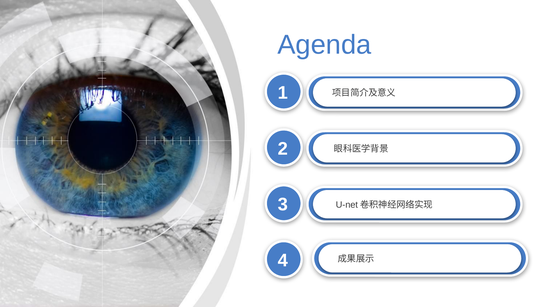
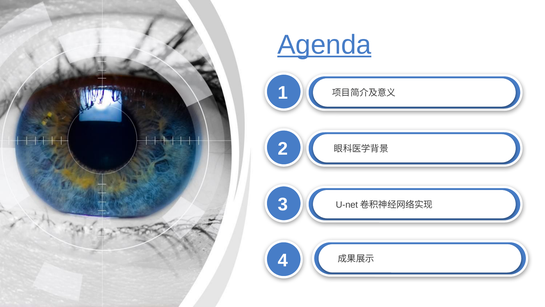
Agenda underline: none -> present
